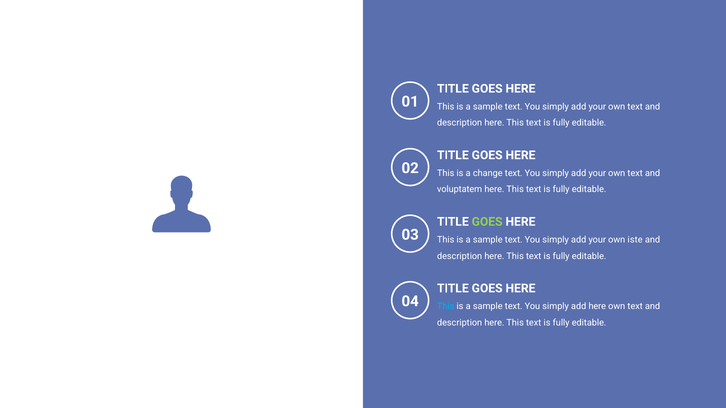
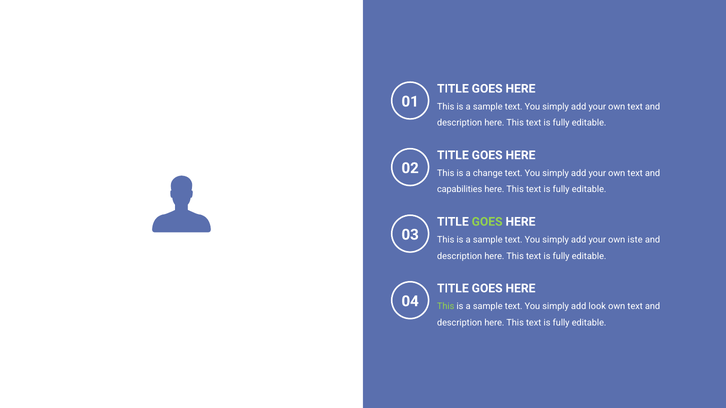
voluptatem: voluptatem -> capabilities
This at (446, 307) colour: light blue -> light green
add here: here -> look
